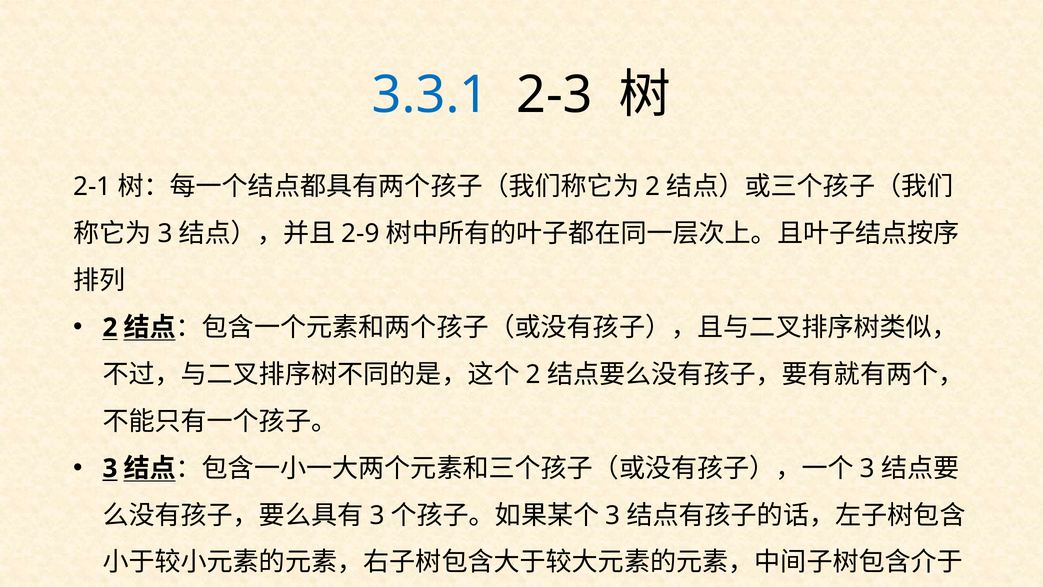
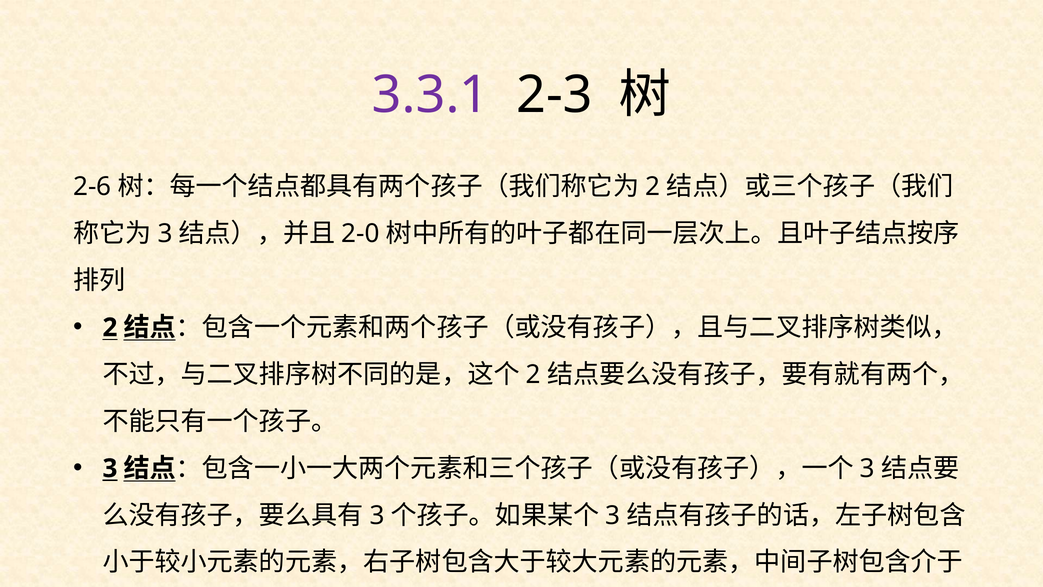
3.3.1 colour: blue -> purple
2-1: 2-1 -> 2-6
2-9: 2-9 -> 2-0
